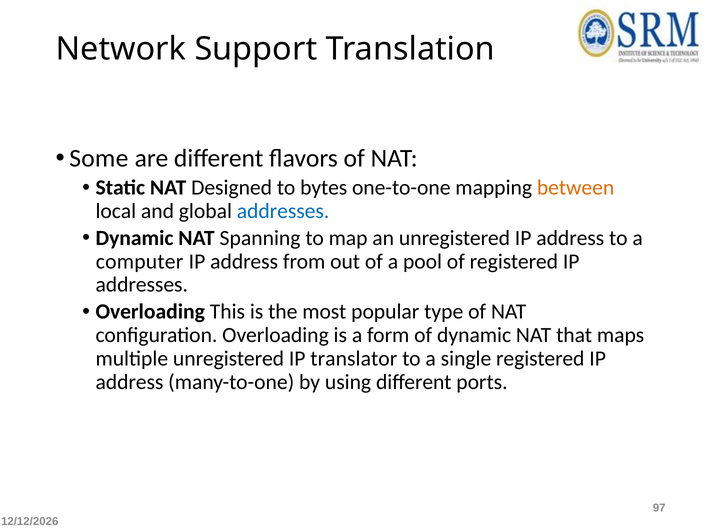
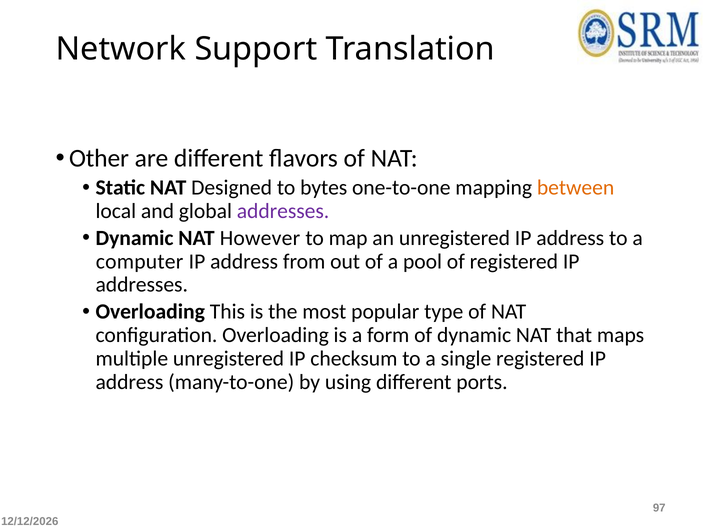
Some: Some -> Other
addresses at (283, 211) colour: blue -> purple
Spanning: Spanning -> However
translator: translator -> checksum
